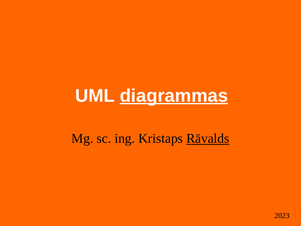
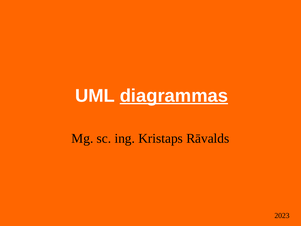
Rāvalds underline: present -> none
